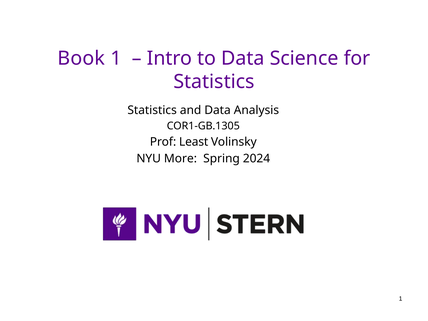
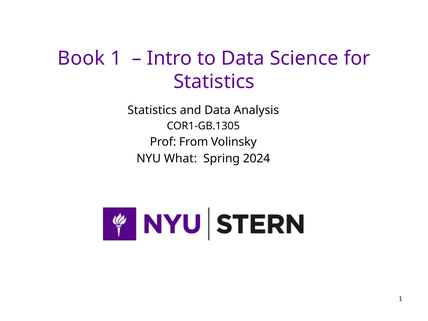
Least: Least -> From
More: More -> What
